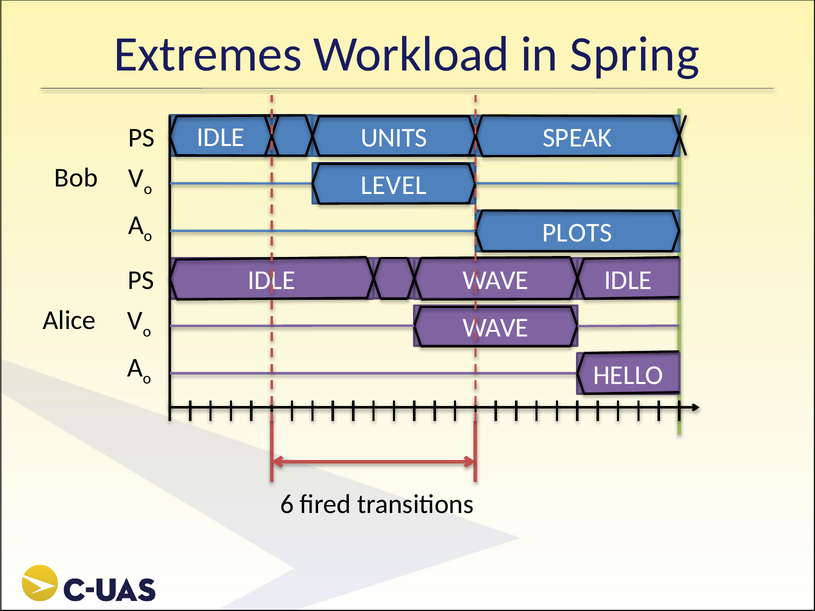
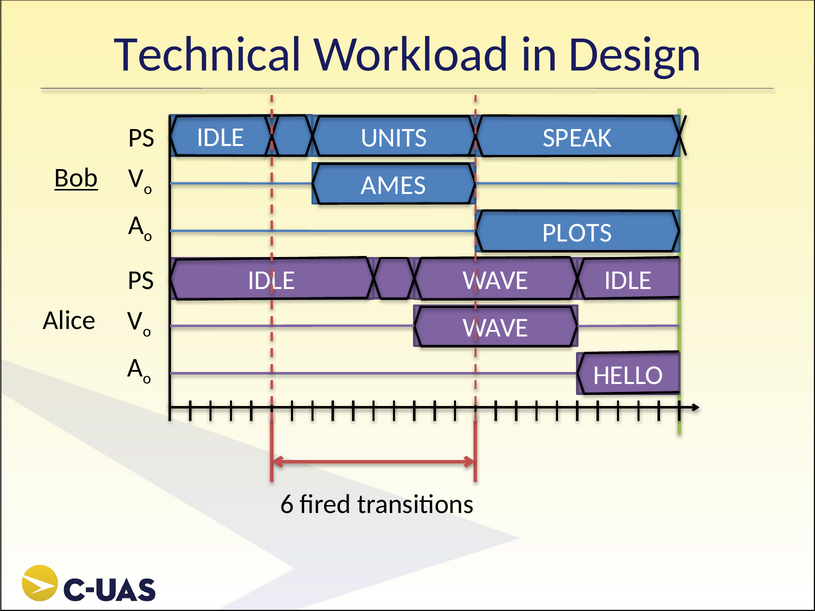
Extremes: Extremes -> Technical
Spring: Spring -> Design
Bob underline: none -> present
LEVEL: LEVEL -> AMES
